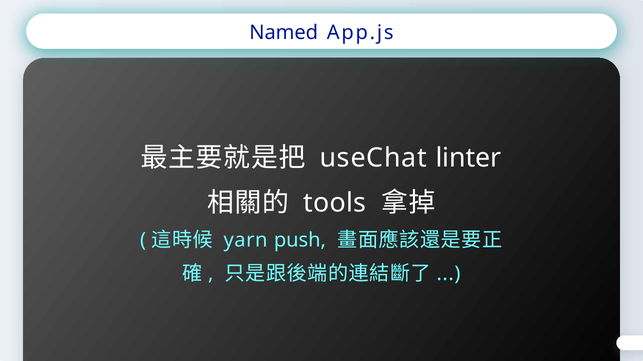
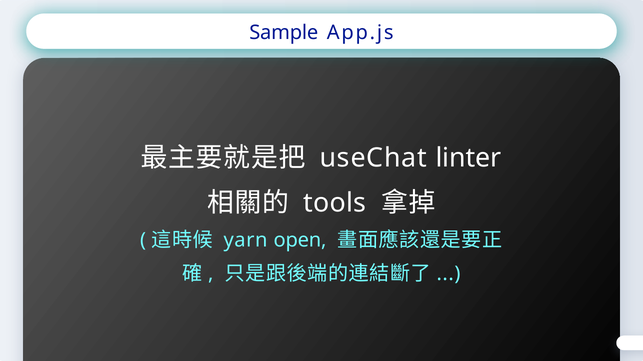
Named: Named -> Sample
push: push -> open
